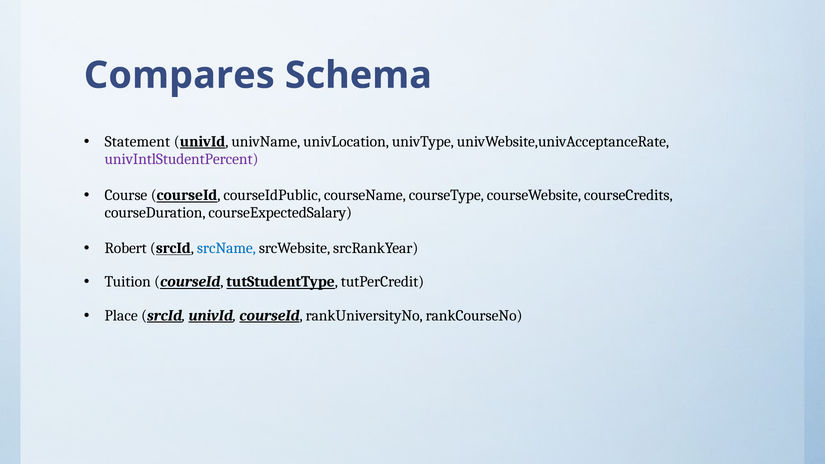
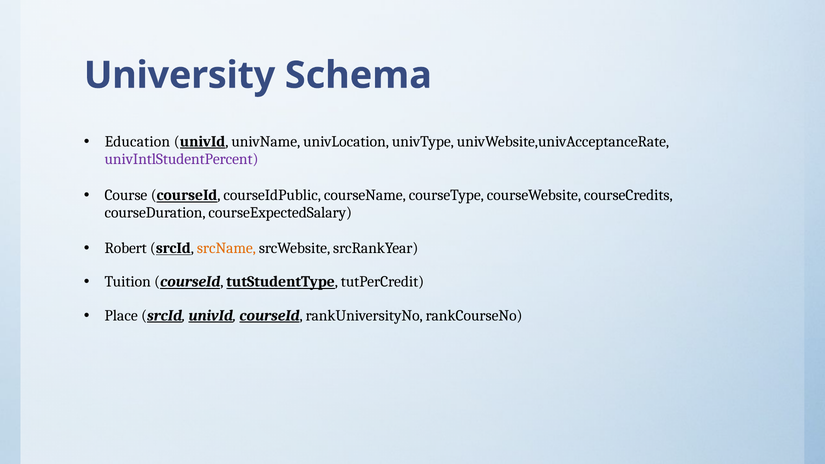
Compares: Compares -> University
Statement: Statement -> Education
srcName colour: blue -> orange
